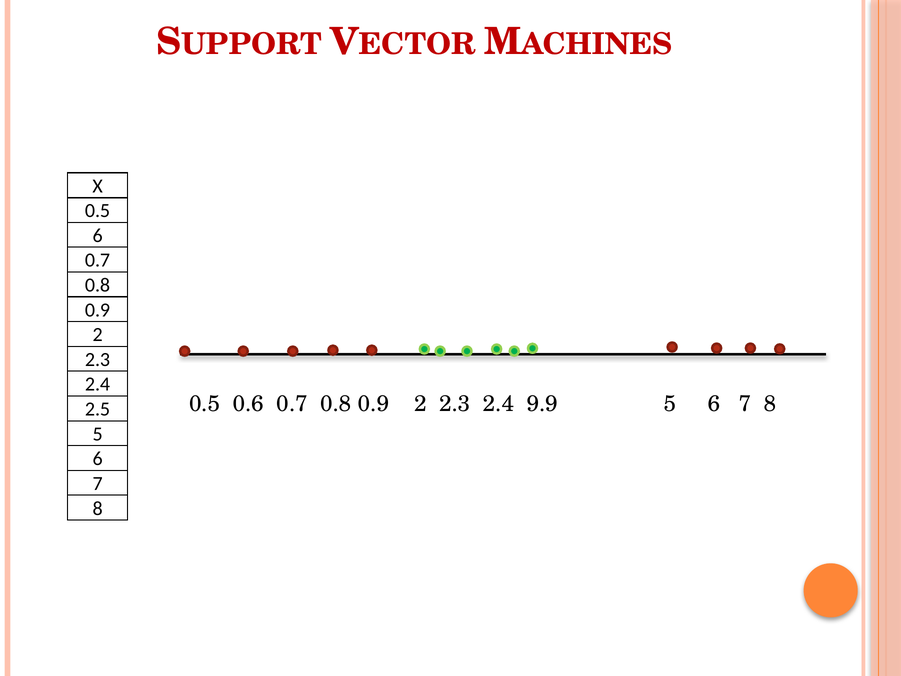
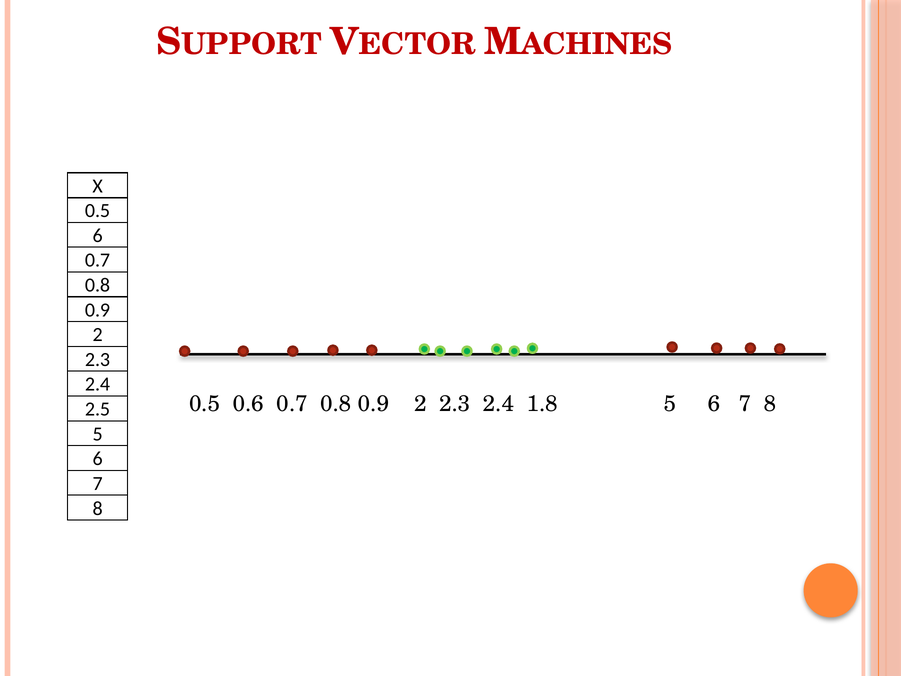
9.9: 9.9 -> 1.8
